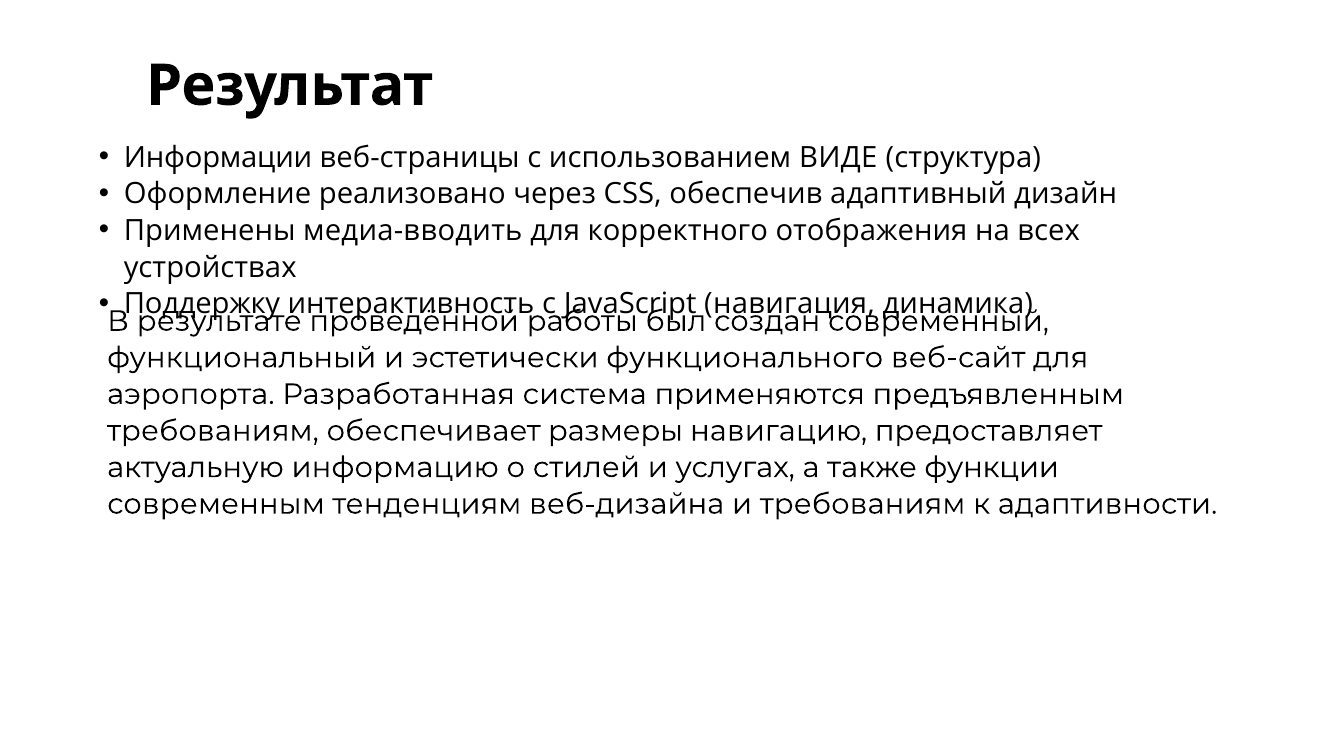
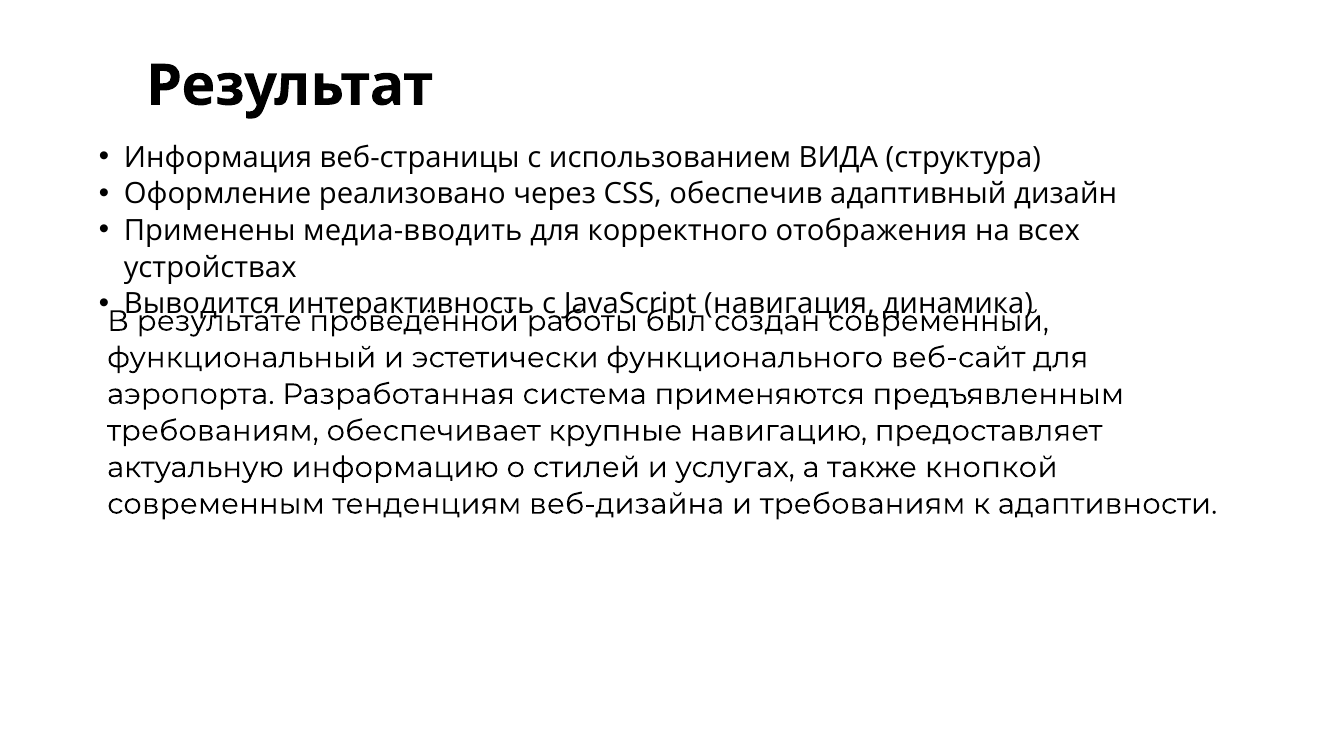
Информации: Информации -> Информация
ВИДЕ: ВИДЕ -> ВИДА
Поддержку: Поддержку -> Выводится
размеры: размеры -> крупные
функции: функции -> кнопкой
